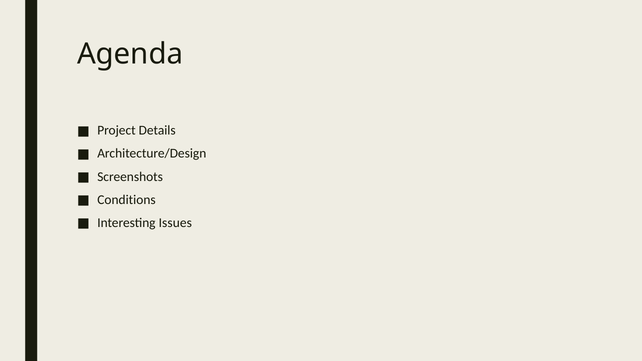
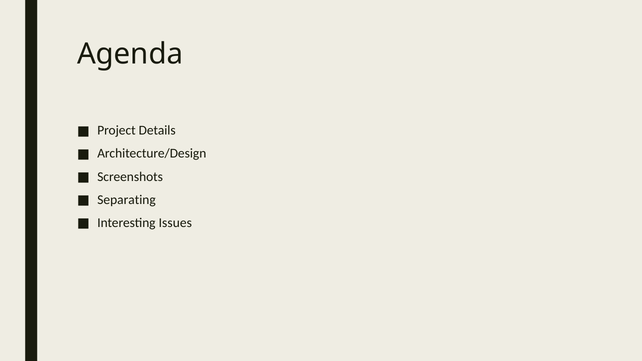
Conditions: Conditions -> Separating
